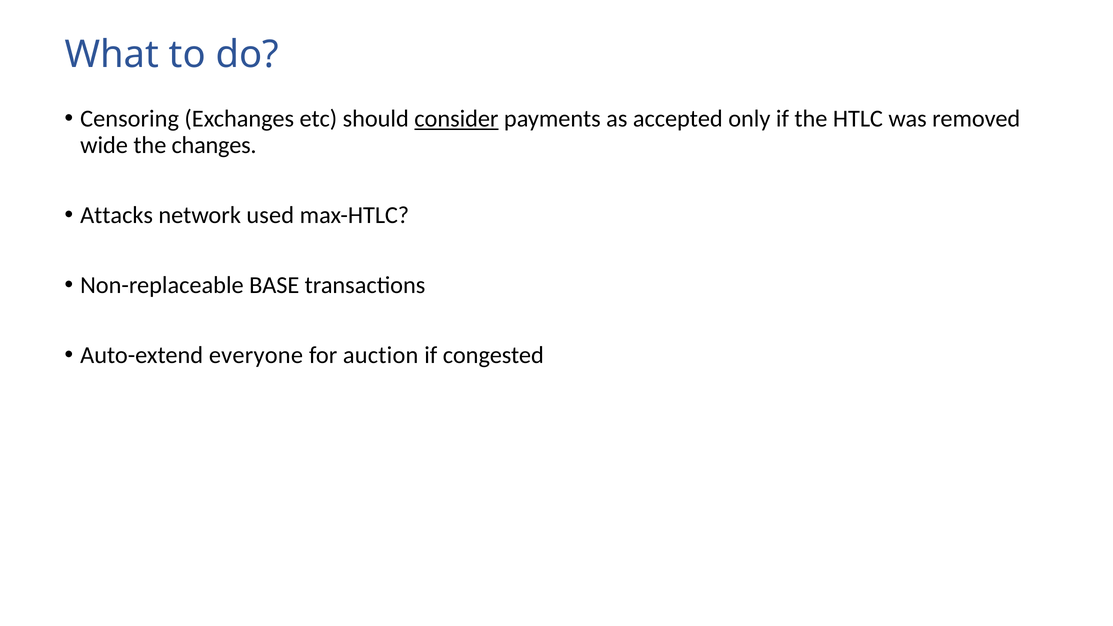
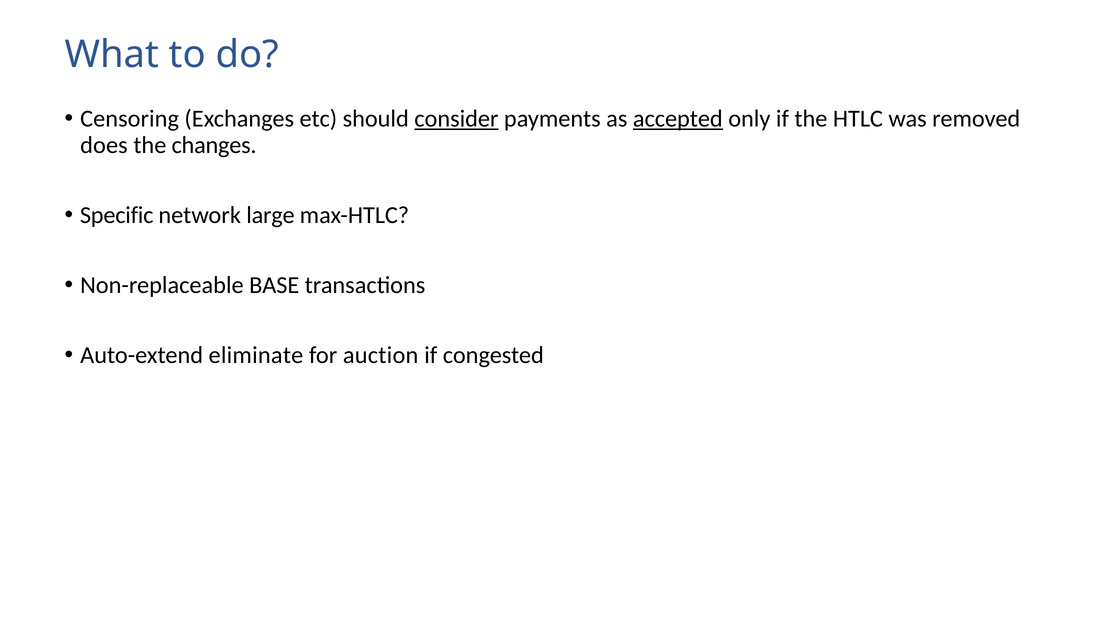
accepted underline: none -> present
wide: wide -> does
Attacks: Attacks -> Specific
used: used -> large
everyone: everyone -> eliminate
